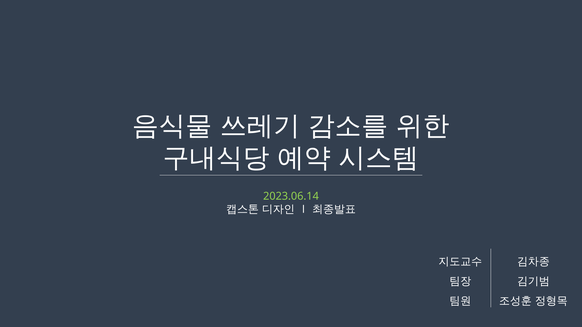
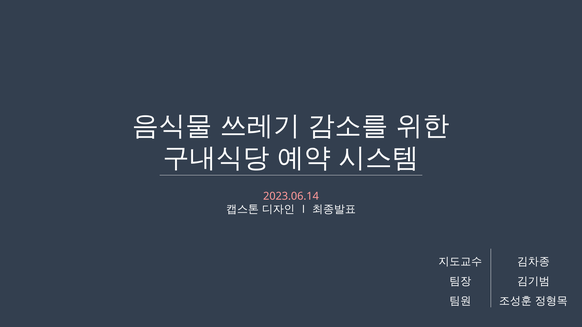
2023.06.14 colour: light green -> pink
